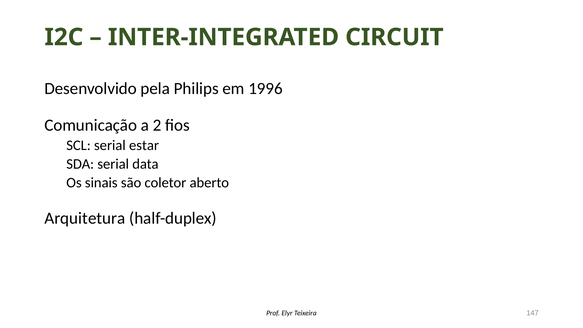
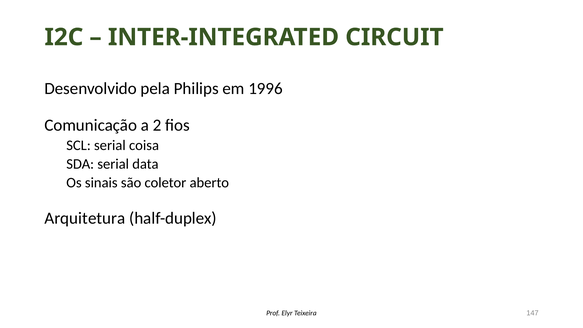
estar: estar -> coisa
